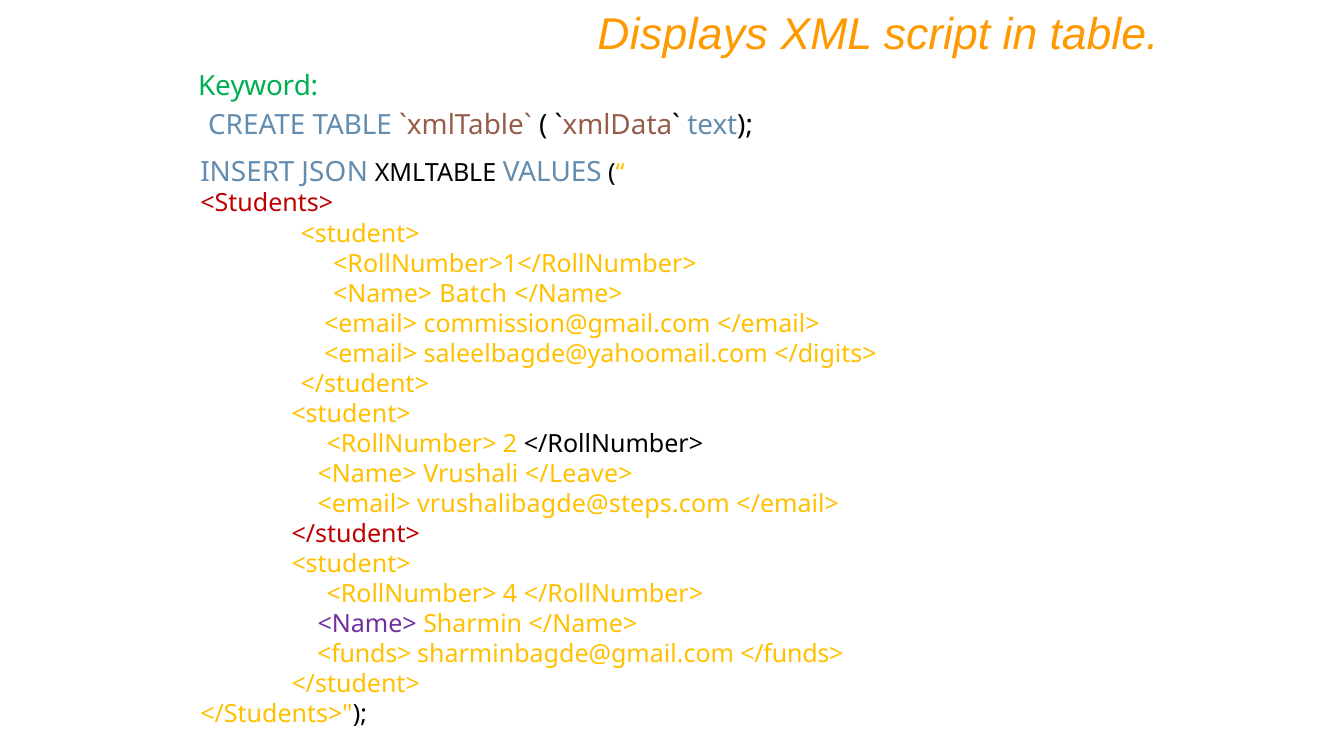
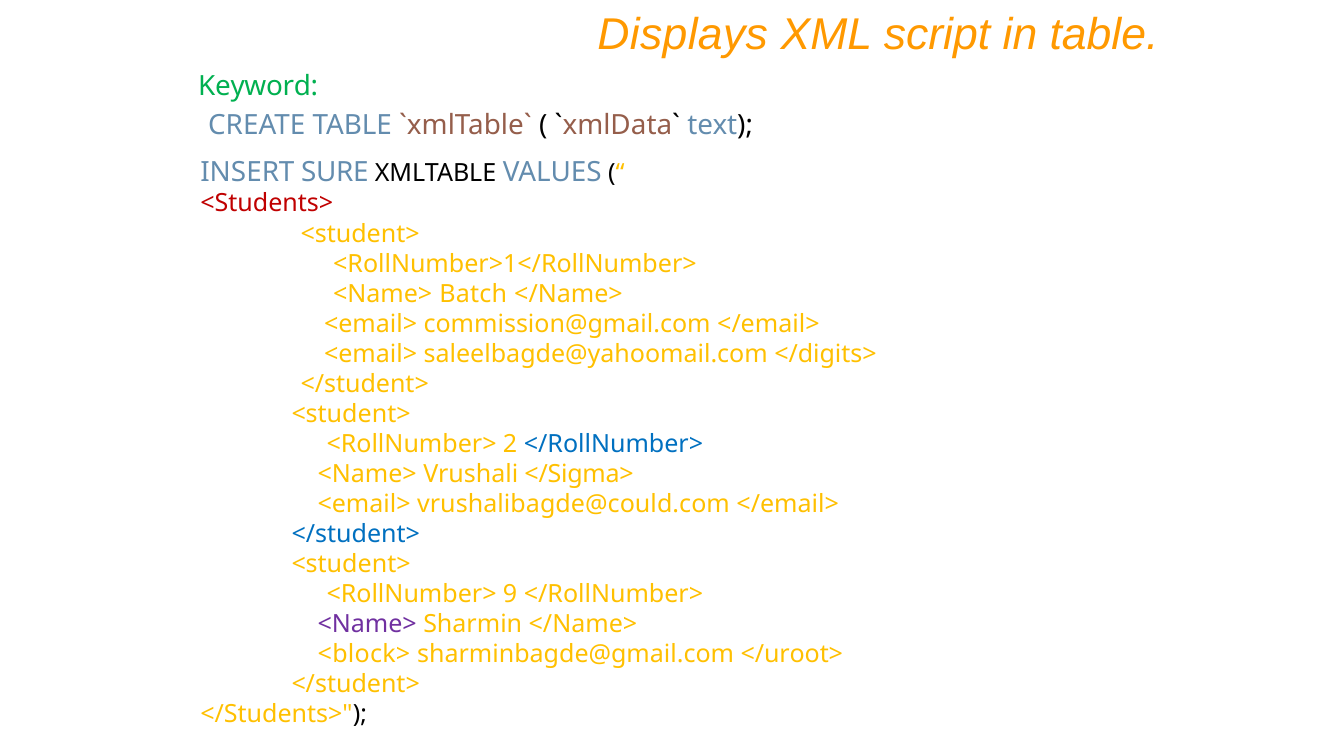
JSON: JSON -> SURE
</RollNumber> at (613, 444) colour: black -> blue
</Leave>: </Leave> -> </Sigma>
vrushalibagde@steps.com: vrushalibagde@steps.com -> vrushalibagde@could.com
</student> at (356, 535) colour: red -> blue
4: 4 -> 9
<funds>: <funds> -> <block>
</funds>: </funds> -> </uroot>
